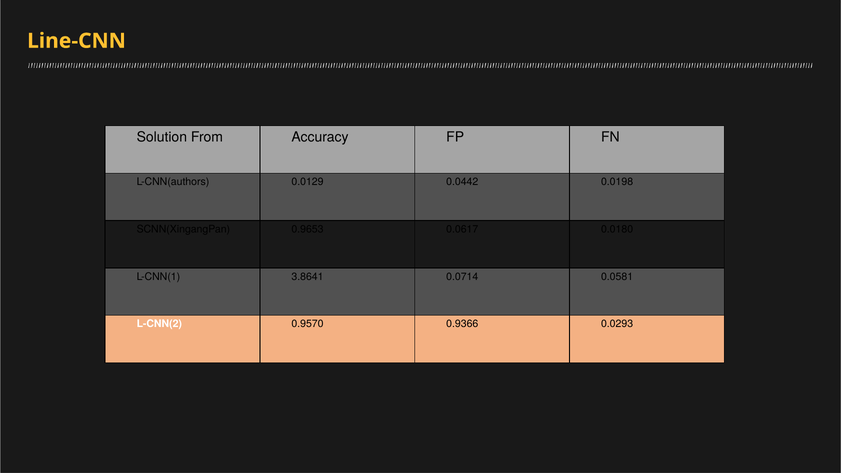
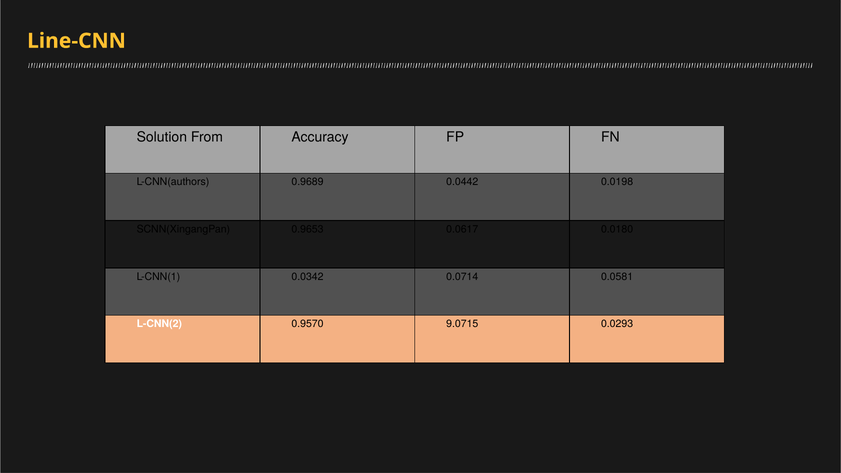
0.0129: 0.0129 -> 0.9689
3.8641: 3.8641 -> 0.0342
0.9366: 0.9366 -> 9.0715
